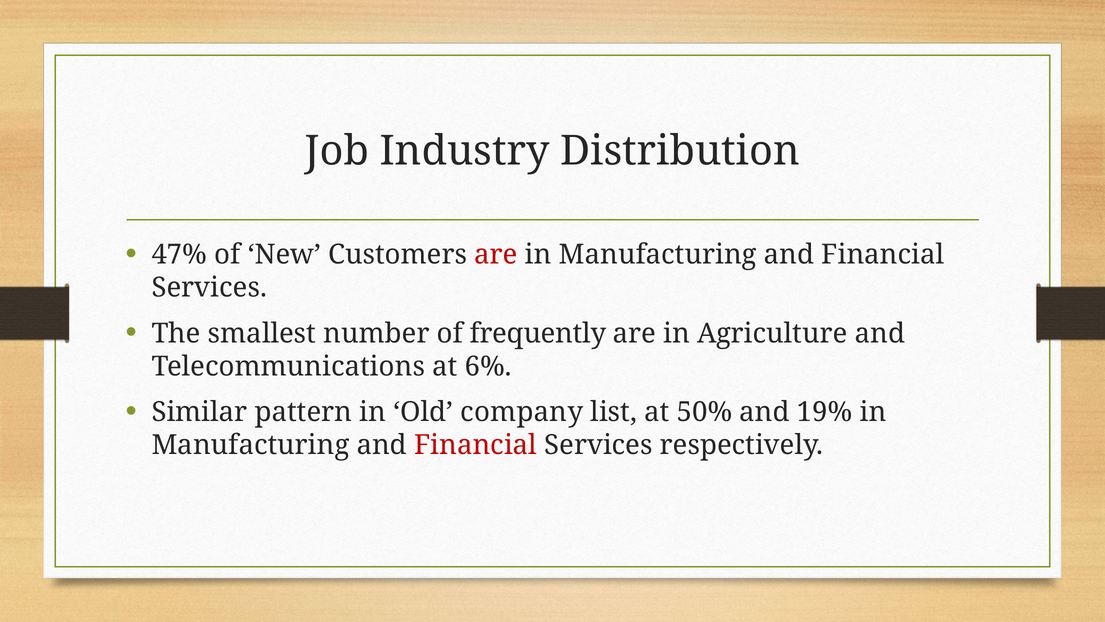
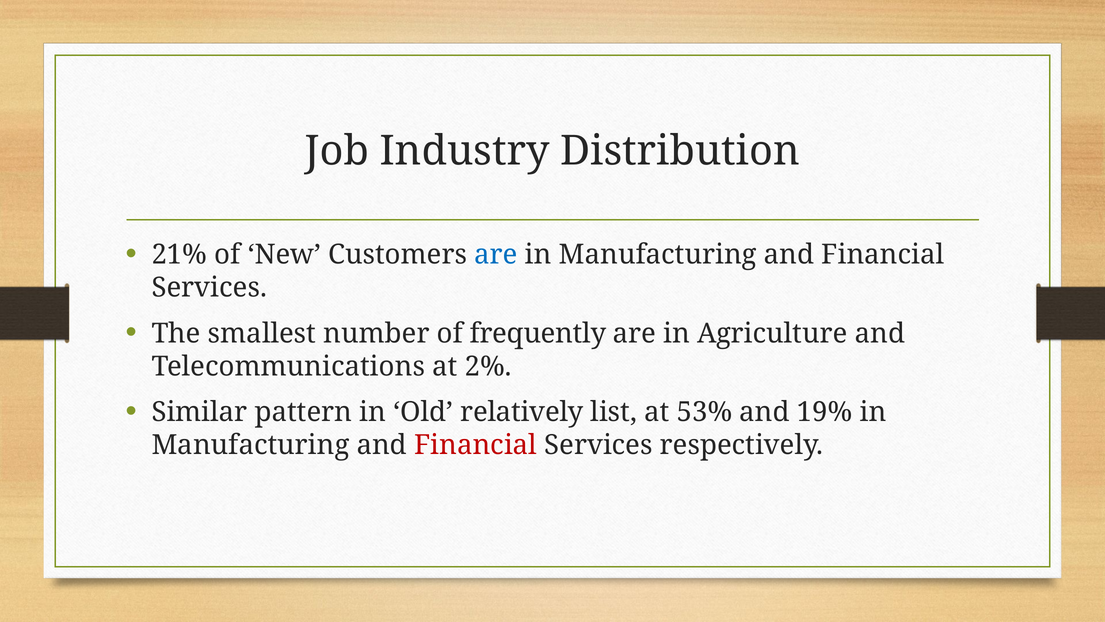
47%: 47% -> 21%
are at (496, 254) colour: red -> blue
6%: 6% -> 2%
company: company -> relatively
50%: 50% -> 53%
